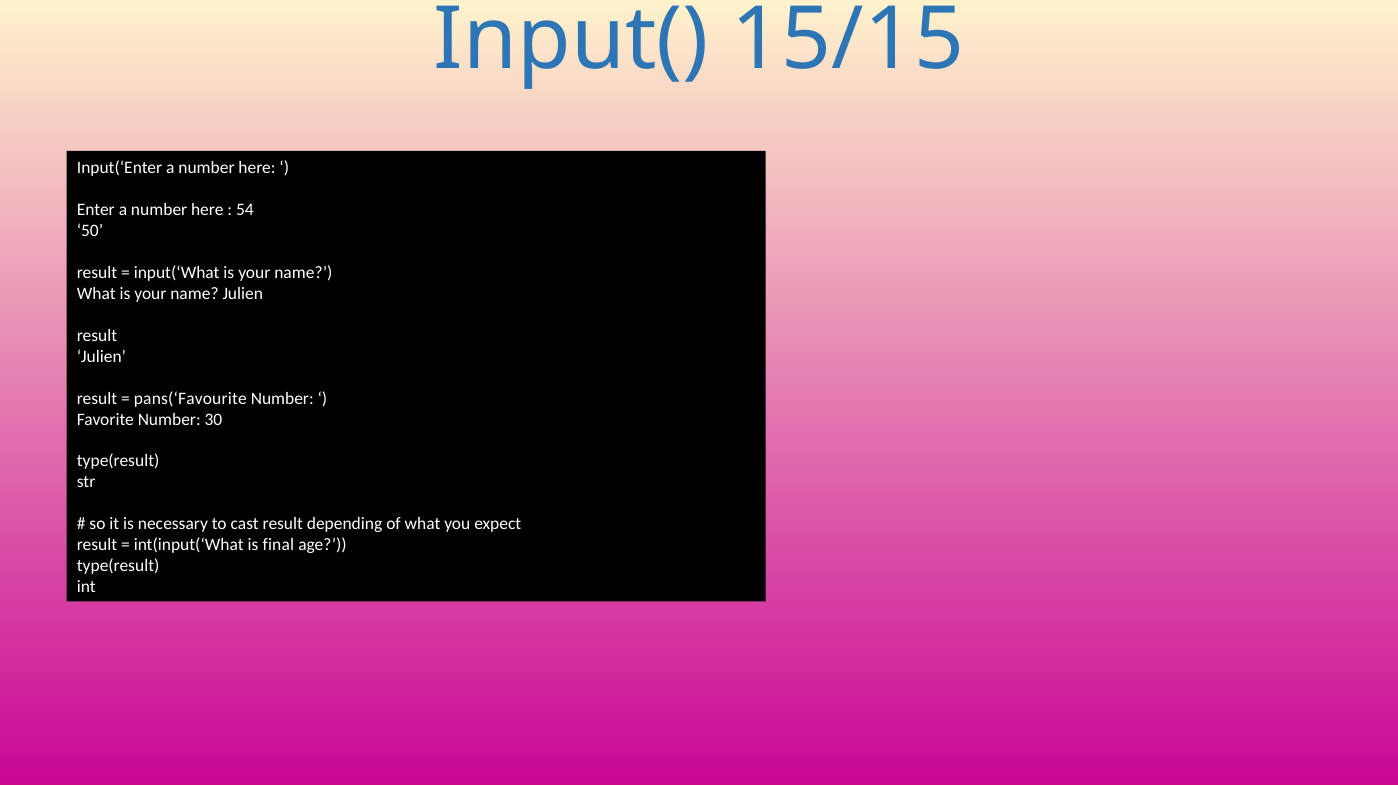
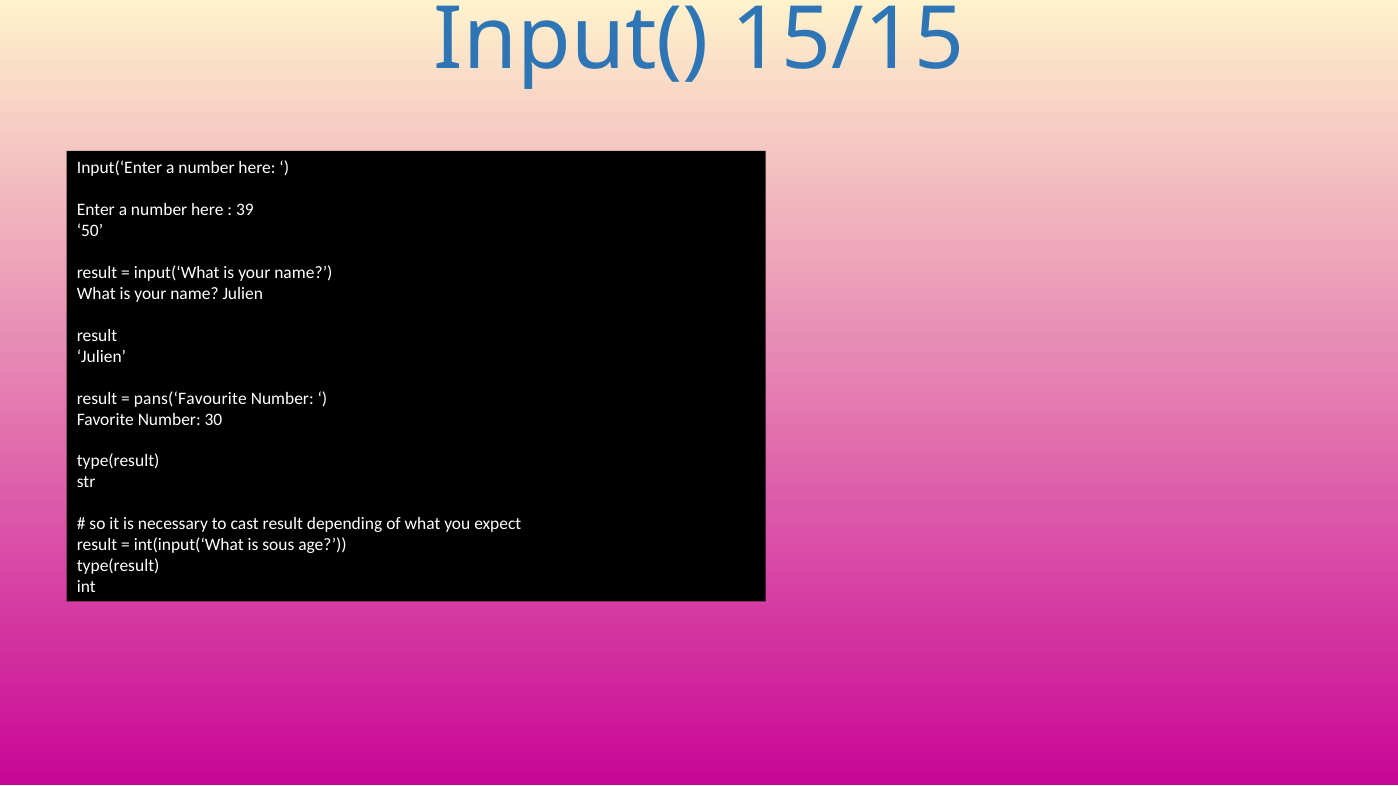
54: 54 -> 39
final: final -> sous
